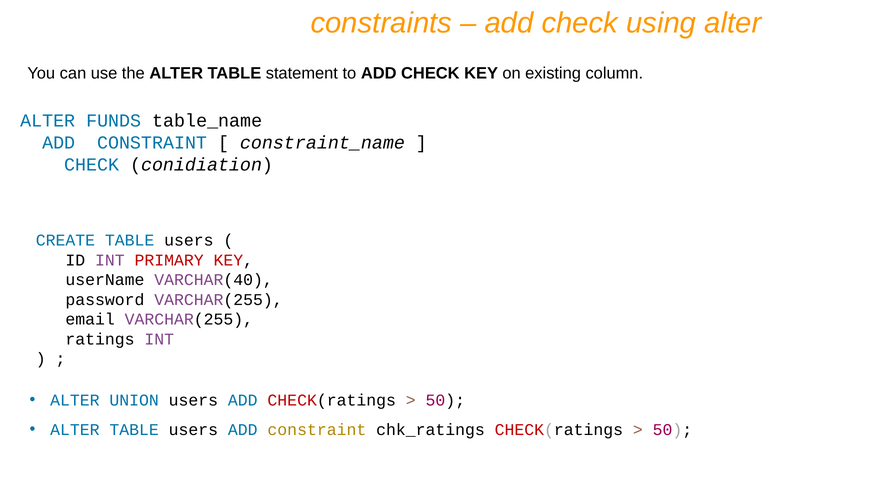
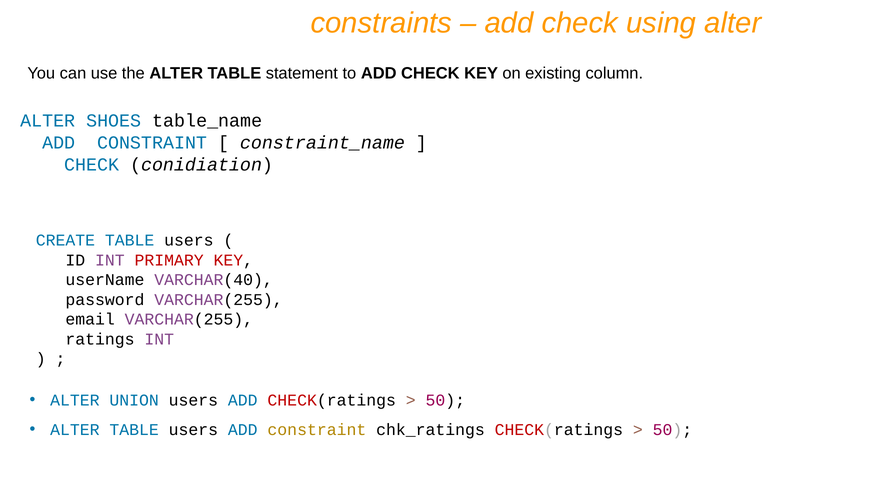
FUNDS: FUNDS -> SHOES
